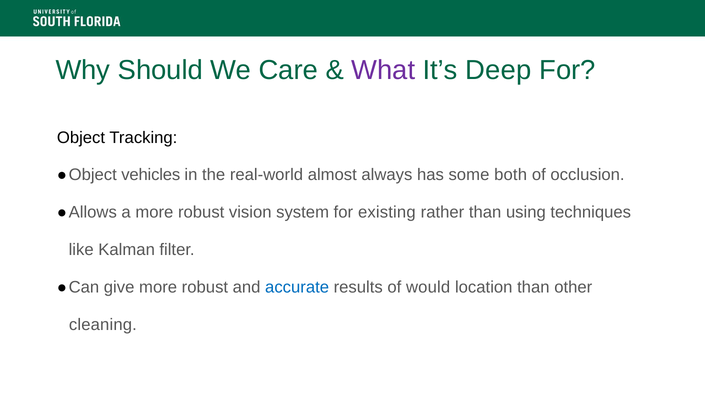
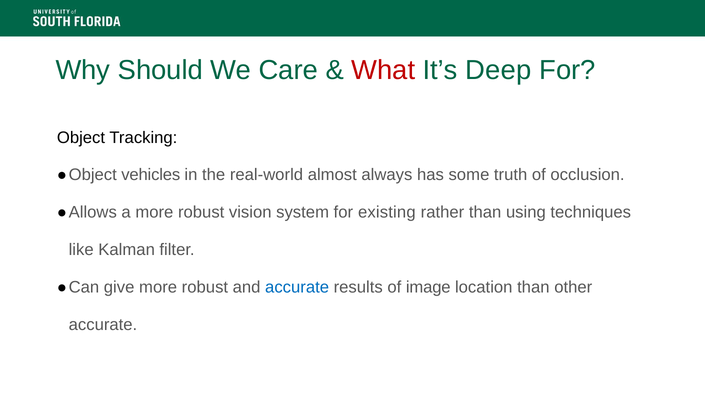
What colour: purple -> red
both: both -> truth
would: would -> image
cleaning at (103, 324): cleaning -> accurate
